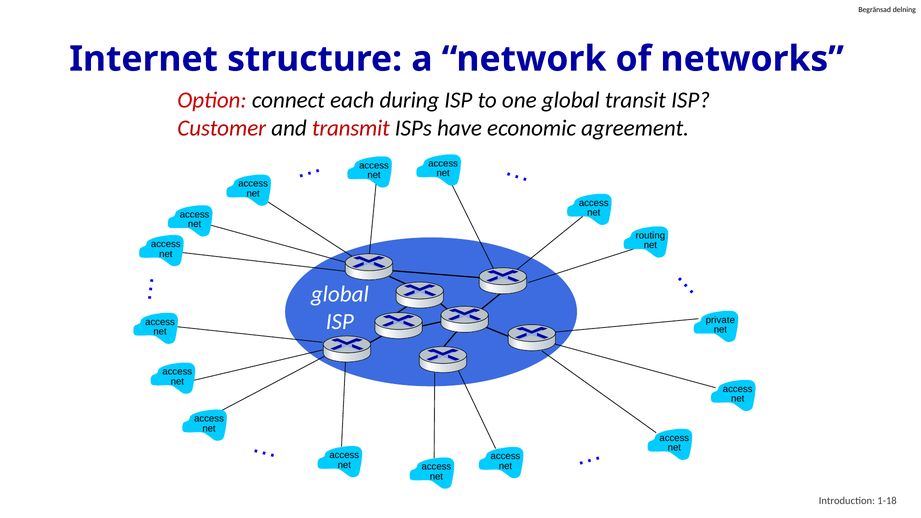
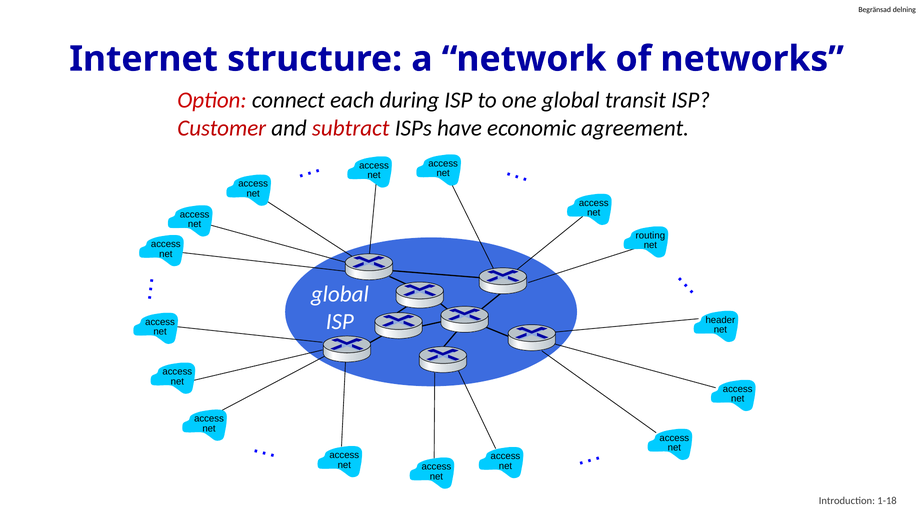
transmit: transmit -> subtract
private: private -> header
